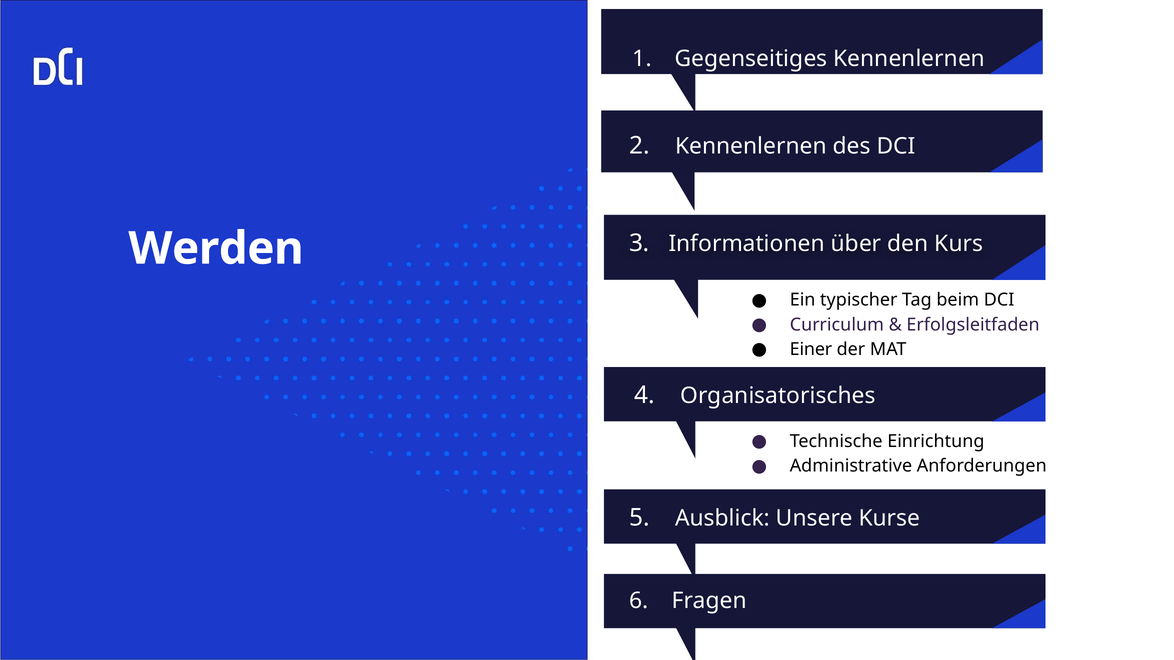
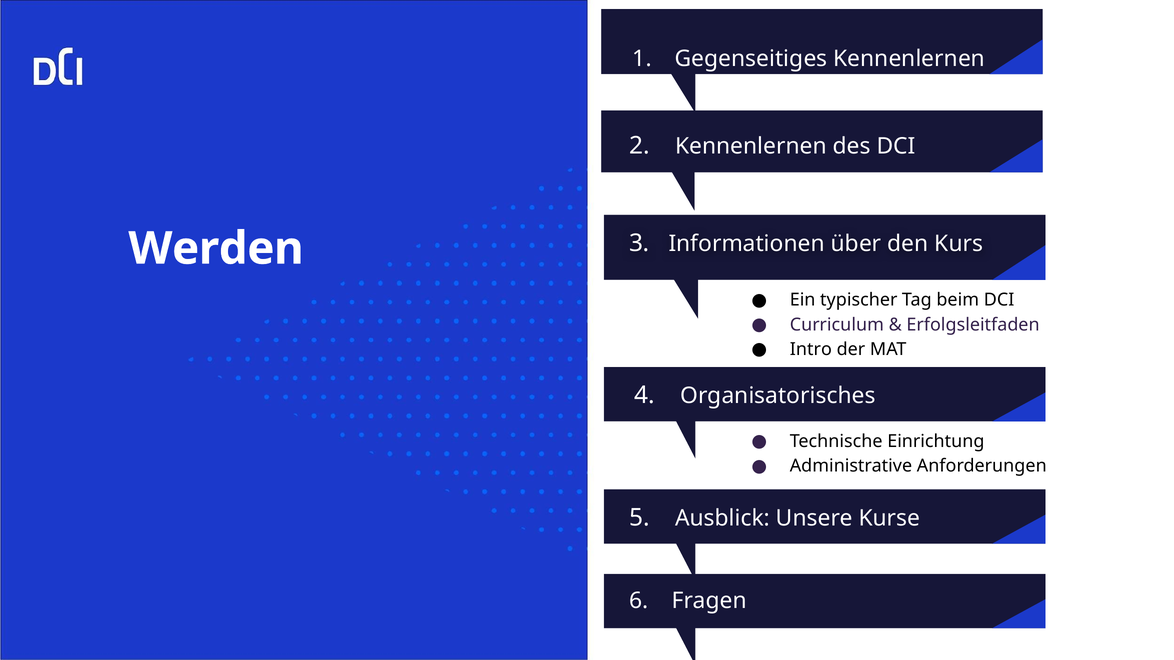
Einer: Einer -> Intro
